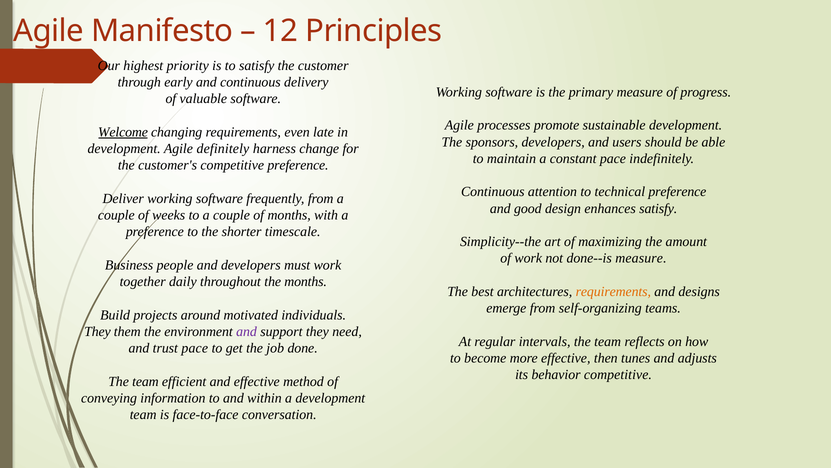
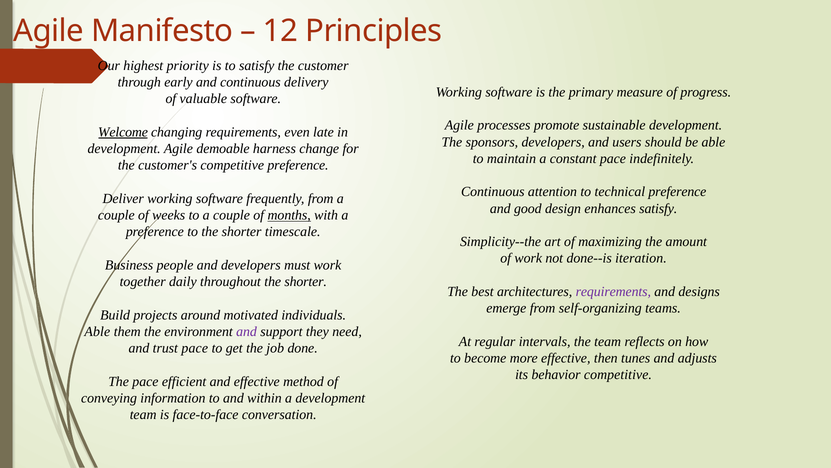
definitely: definitely -> demoable
months at (289, 215) underline: none -> present
done--is measure: measure -> iteration
throughout the months: months -> shorter
requirements at (613, 291) colour: orange -> purple
They at (97, 331): They -> Able
team at (145, 381): team -> pace
